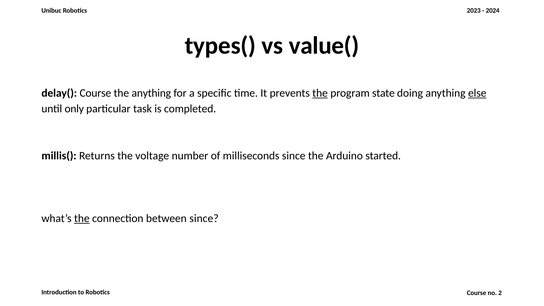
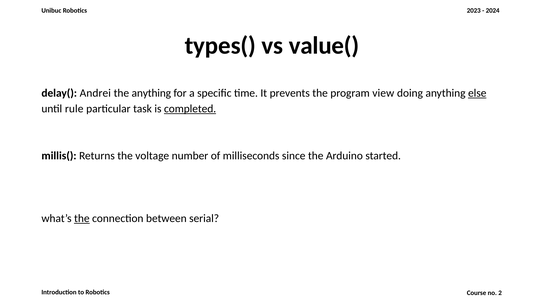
delay( Course: Course -> Andrei
the at (320, 93) underline: present -> none
state: state -> view
only: only -> rule
completed underline: none -> present
between since: since -> serial
